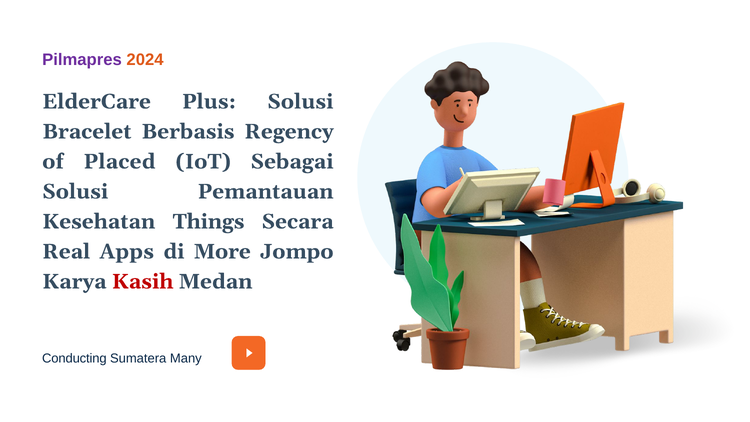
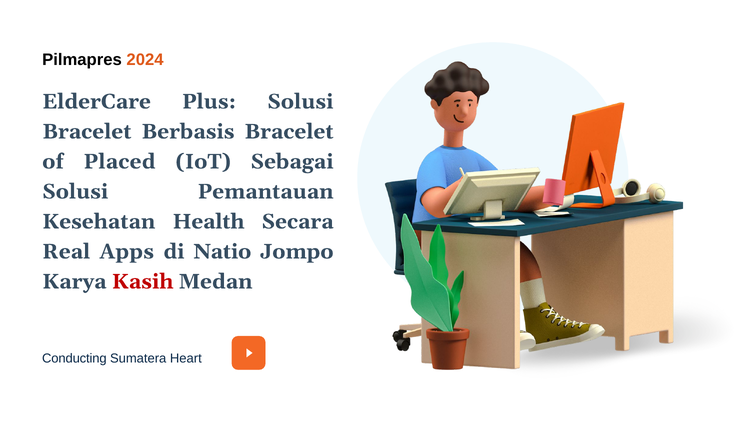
Pilmapres colour: purple -> black
Berbasis Regency: Regency -> Bracelet
Things: Things -> Health
More: More -> Natio
Many: Many -> Heart
